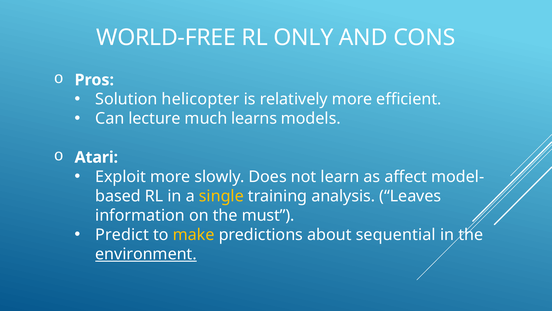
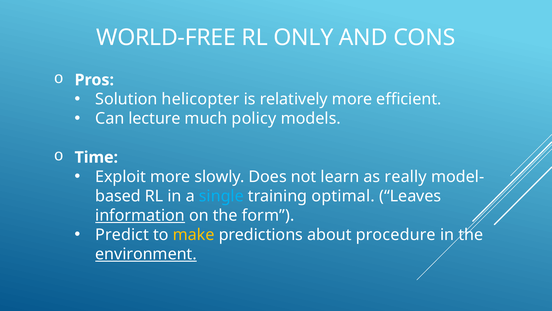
learns: learns -> policy
Atari: Atari -> Time
affect: affect -> really
single colour: yellow -> light blue
analysis: analysis -> optimal
information underline: none -> present
must: must -> form
sequential: sequential -> procedure
